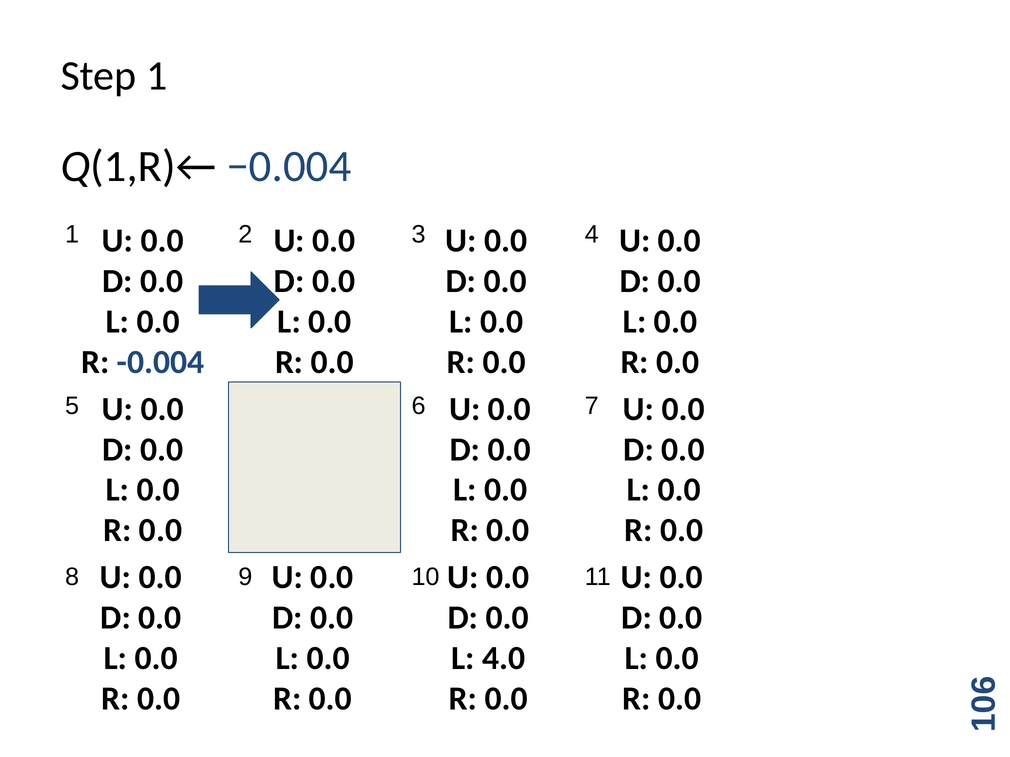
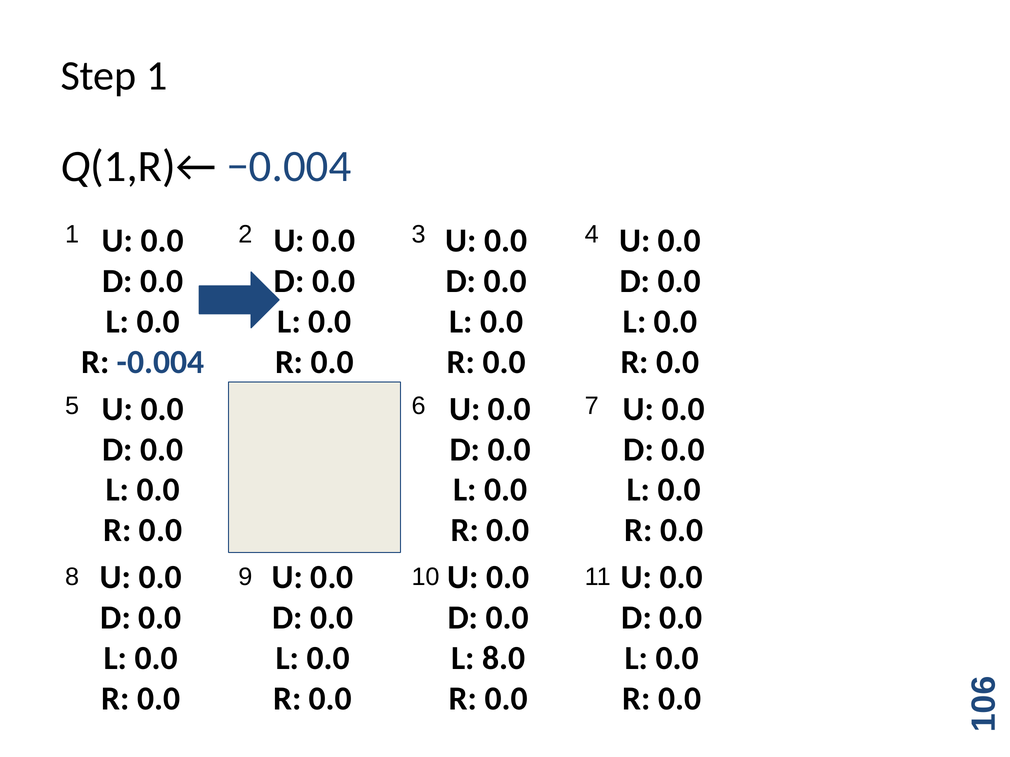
4.0: 4.0 -> 8.0
